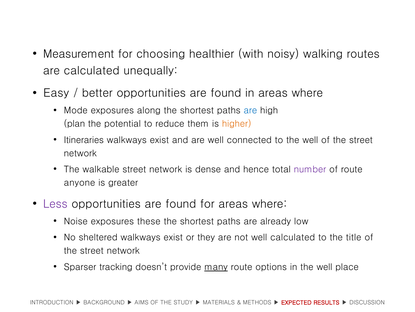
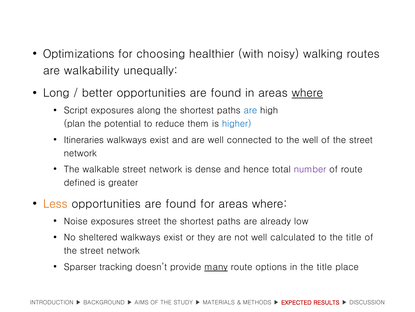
Measurement: Measurement -> Optimizations
are calculated: calculated -> walkability
Easy: Easy -> Long
where at (307, 93) underline: none -> present
Mode: Mode -> Script
higher colour: orange -> blue
anyone: anyone -> defined
Less colour: purple -> orange
exposures these: these -> street
in the well: well -> title
